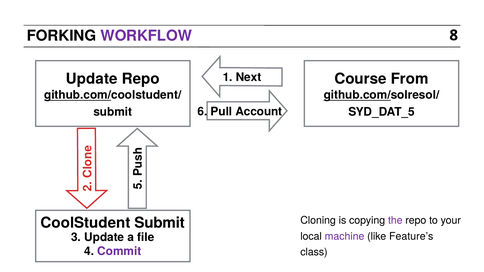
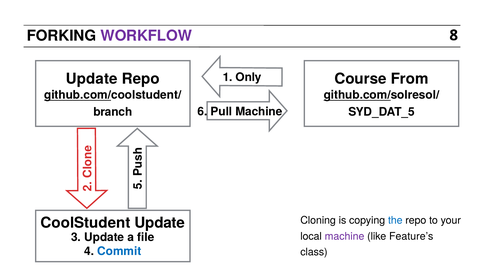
Next: Next -> Only
Pull Account: Account -> Machine
submit at (113, 112): submit -> branch
the colour: purple -> blue
CoolStudent Submit: Submit -> Update
Commit colour: purple -> blue
